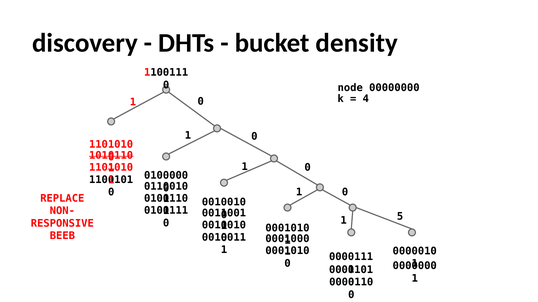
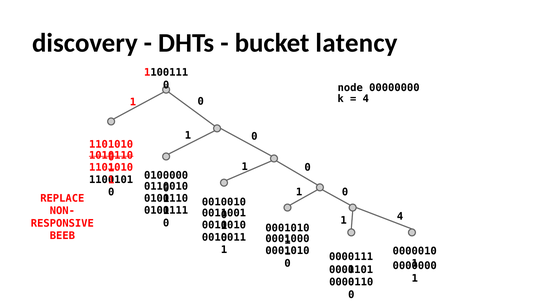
density: density -> latency
1 5: 5 -> 4
